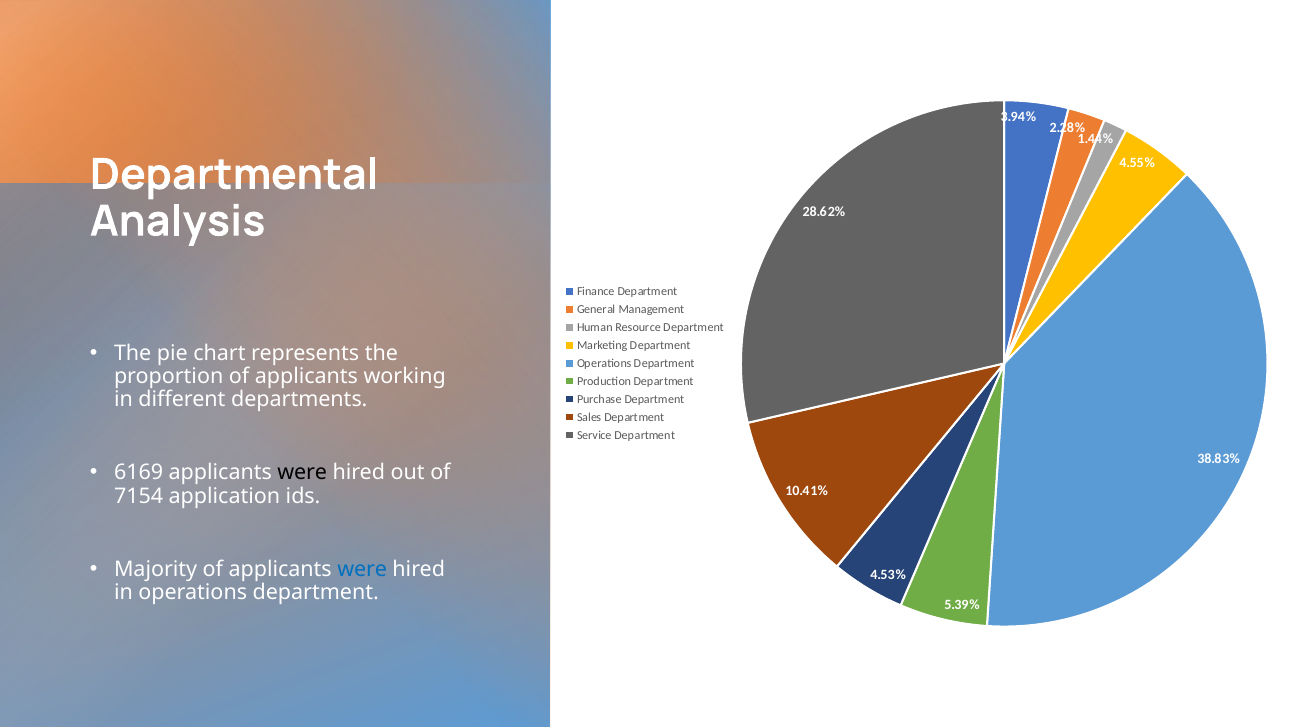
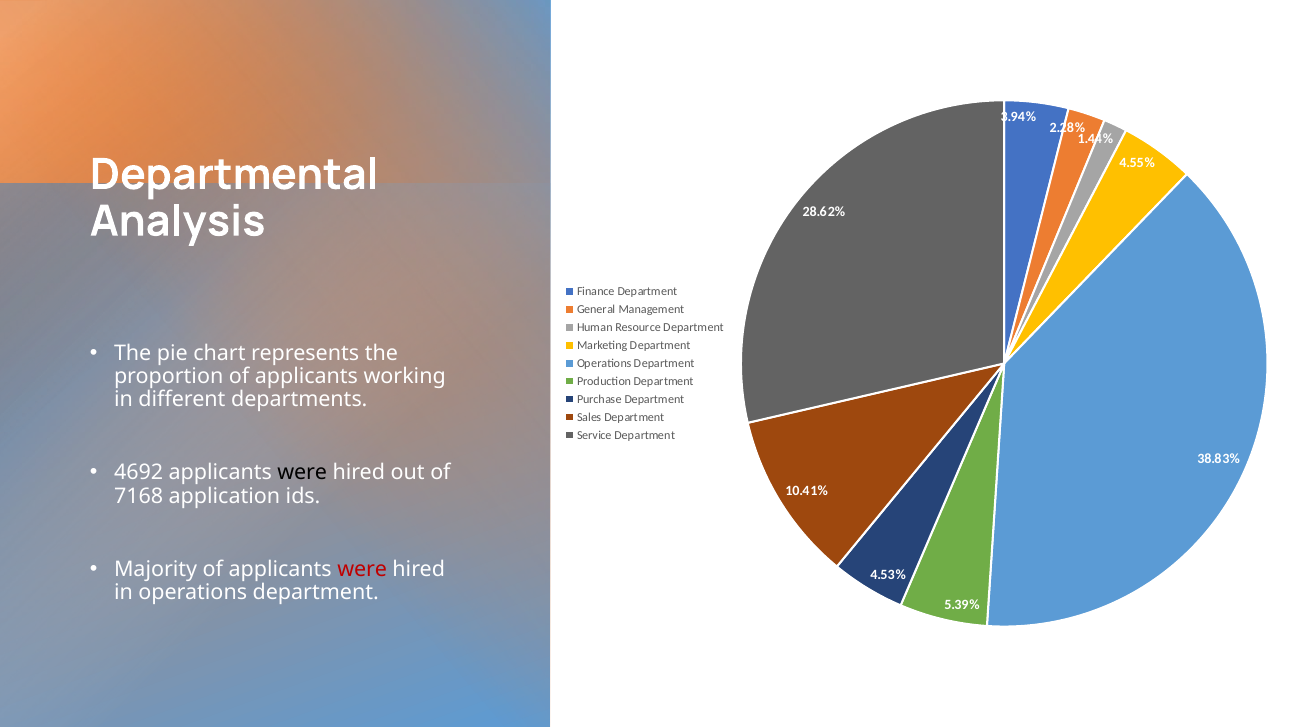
6169: 6169 -> 4692
7154: 7154 -> 7168
were at (362, 570) colour: blue -> red
